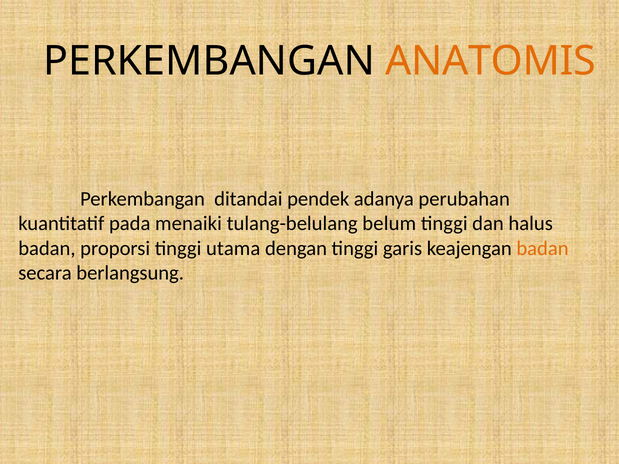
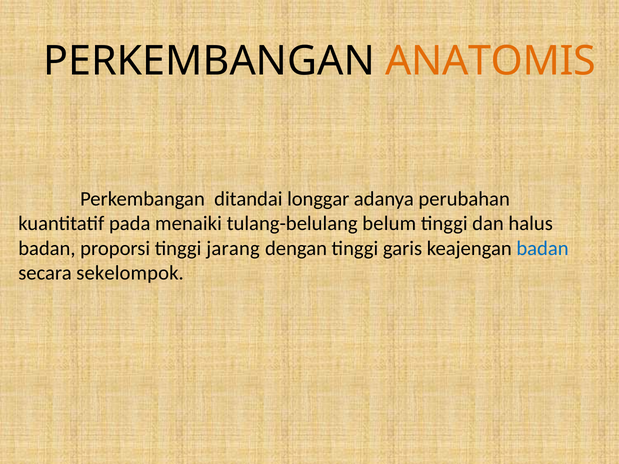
pendek: pendek -> longgar
utama: utama -> jarang
badan at (543, 248) colour: orange -> blue
berlangsung: berlangsung -> sekelompok
